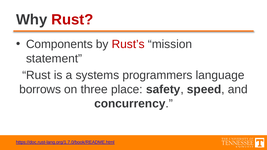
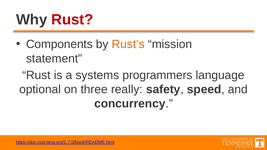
Rust’s colour: red -> orange
borrows: borrows -> optional
place: place -> really
